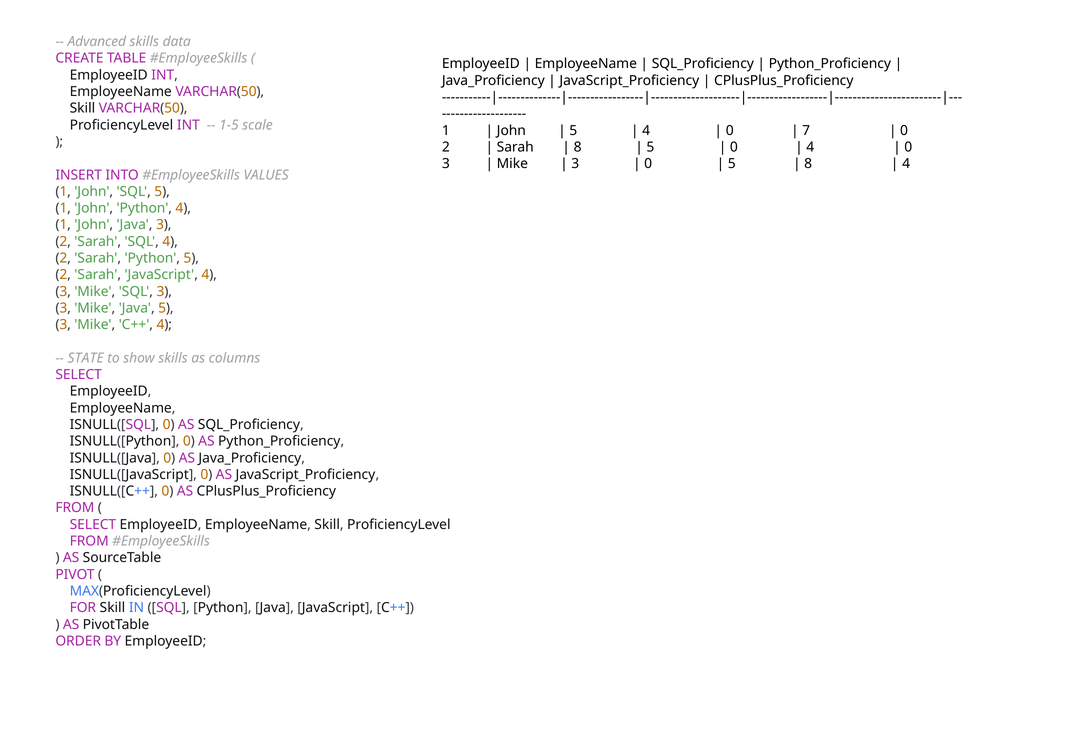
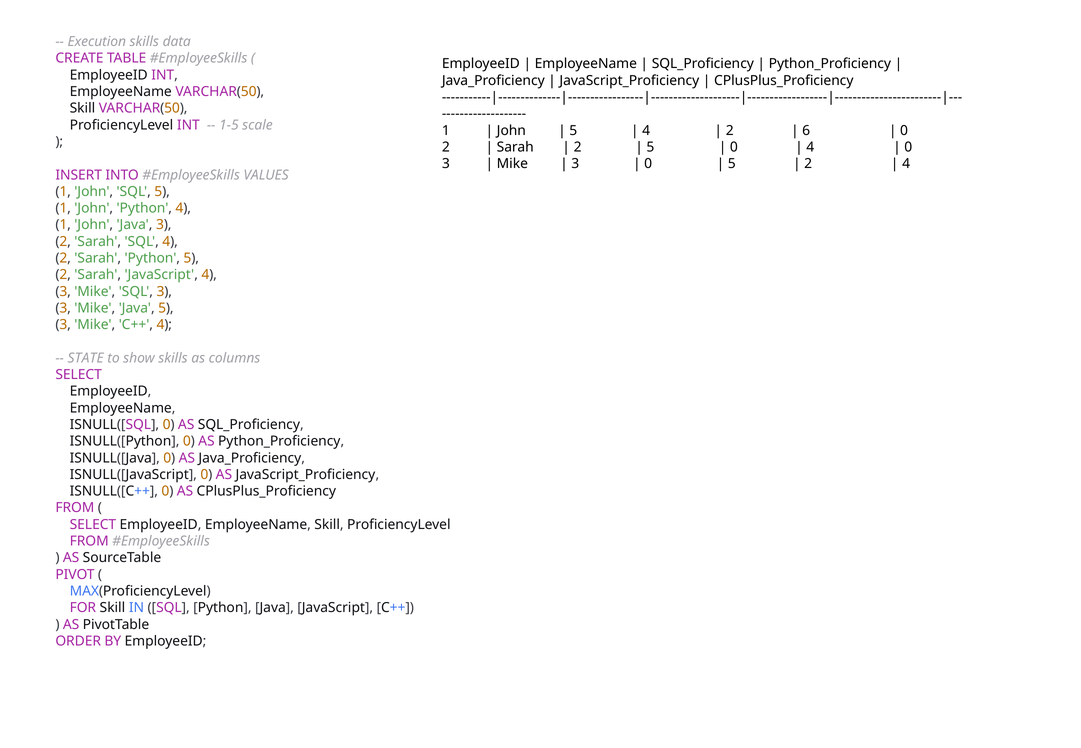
Advanced: Advanced -> Execution
0 at (730, 131): 0 -> 2
7: 7 -> 6
8 at (578, 147): 8 -> 2
8 at (808, 164): 8 -> 2
